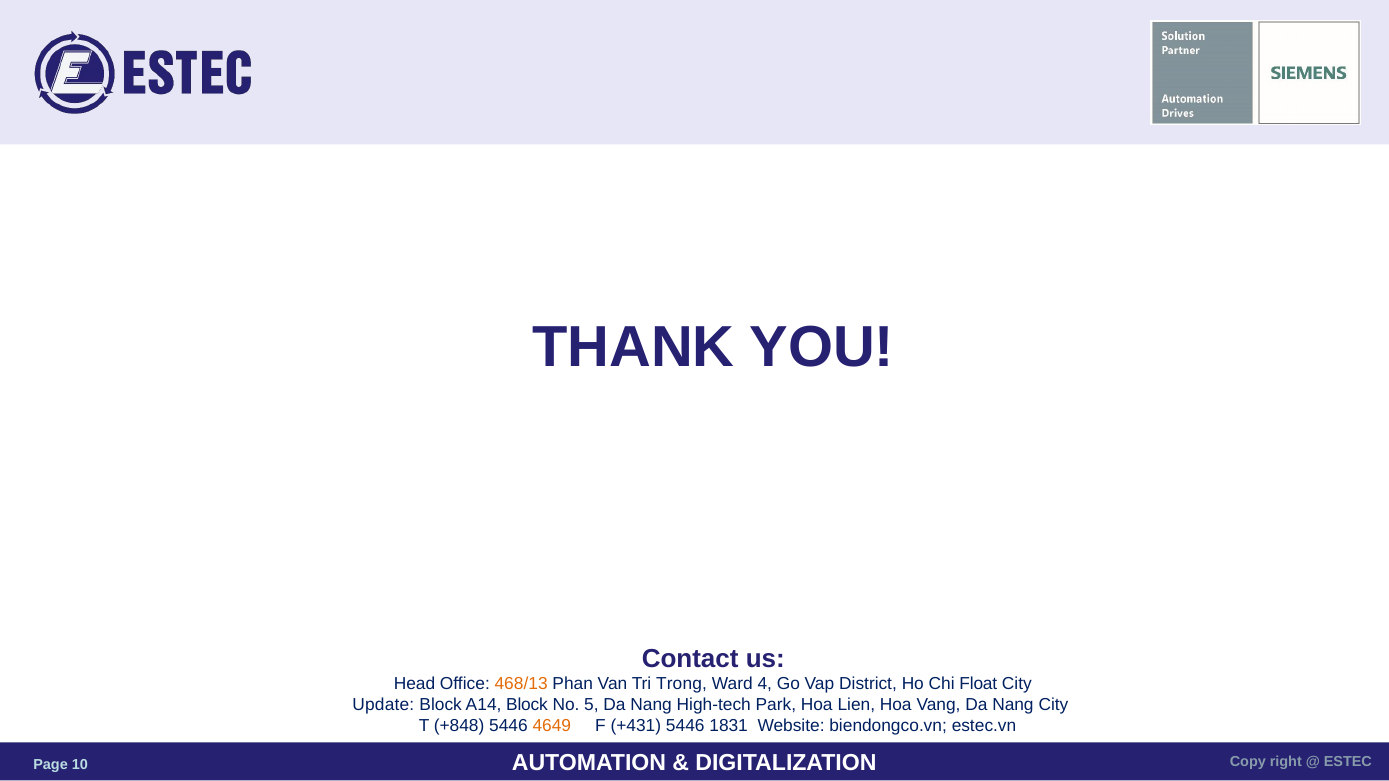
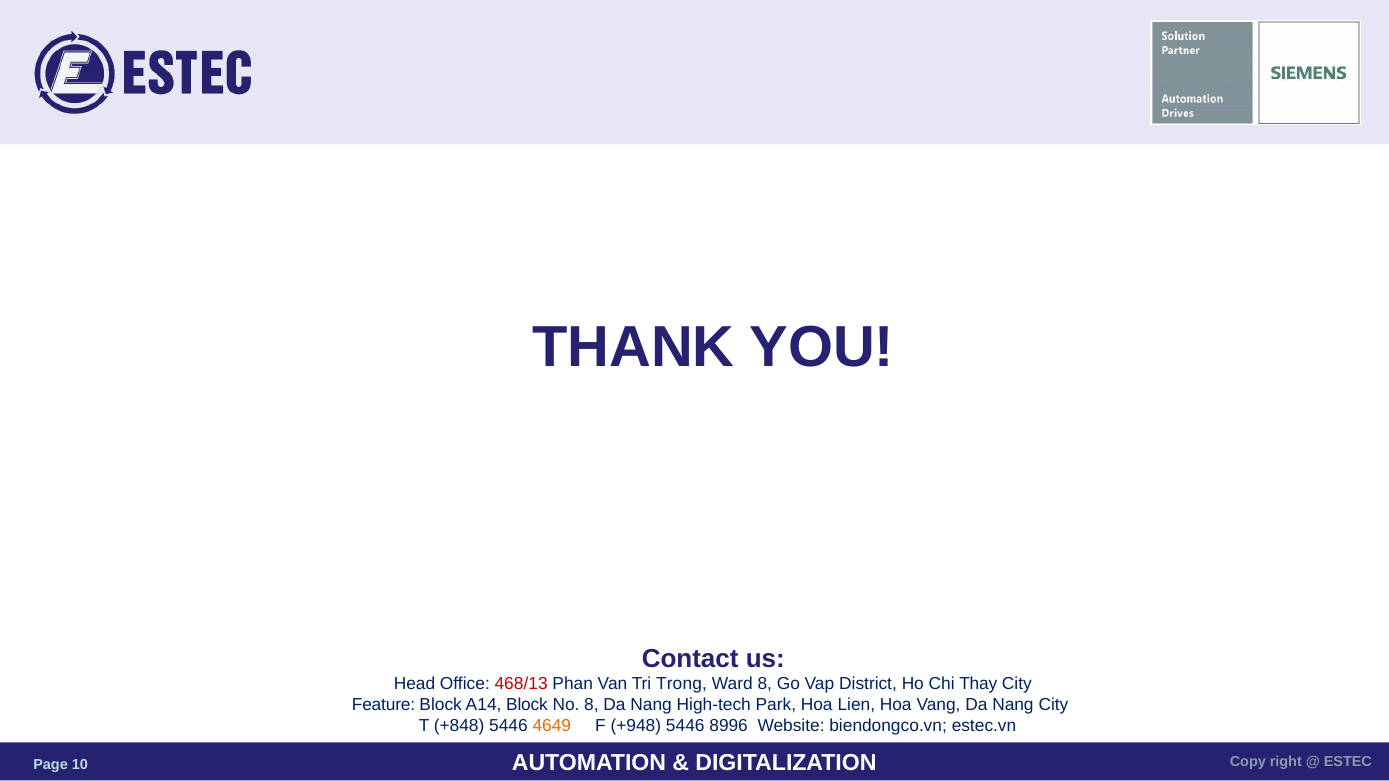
468/13 colour: orange -> red
Ward 4: 4 -> 8
Float: Float -> Thay
Update: Update -> Feature
No 5: 5 -> 8
+431: +431 -> +948
1831: 1831 -> 8996
